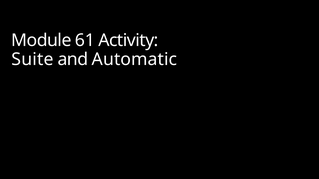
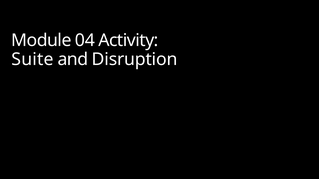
61: 61 -> 04
Automatic: Automatic -> Disruption
